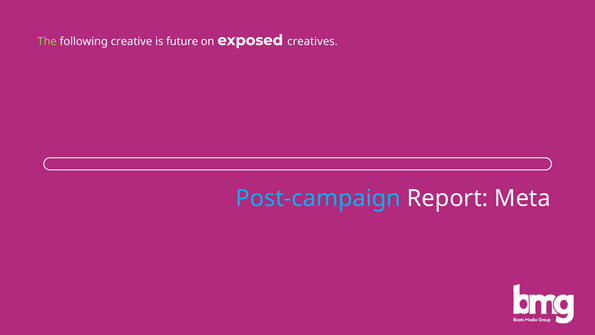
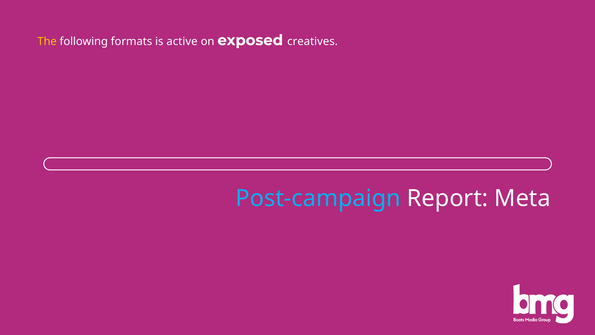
The colour: light green -> yellow
creative: creative -> formats
future: future -> active
